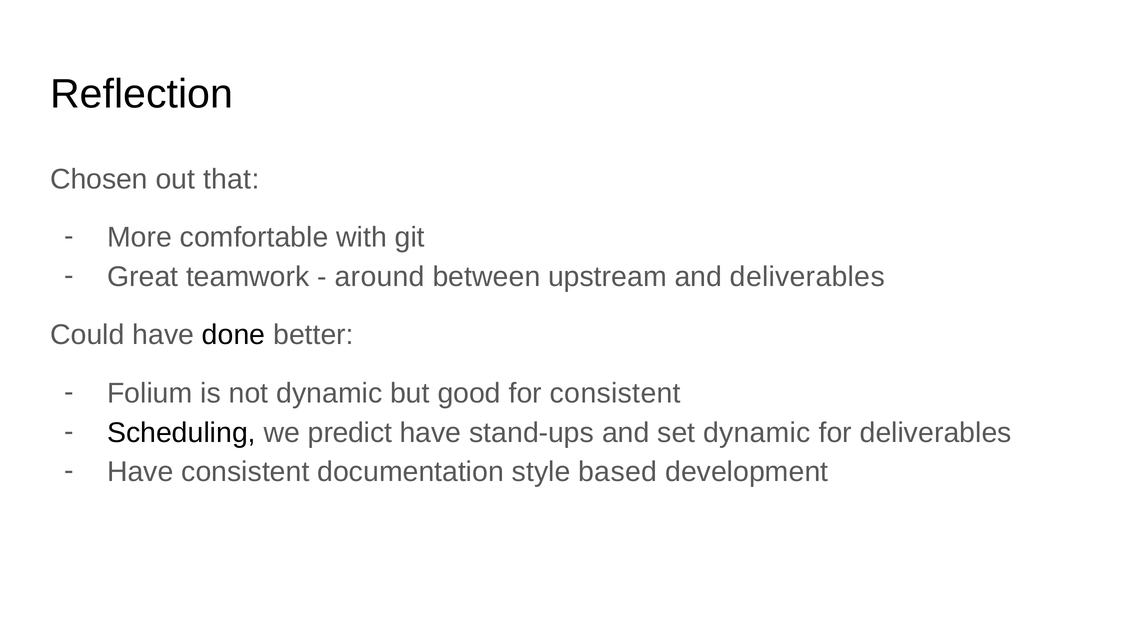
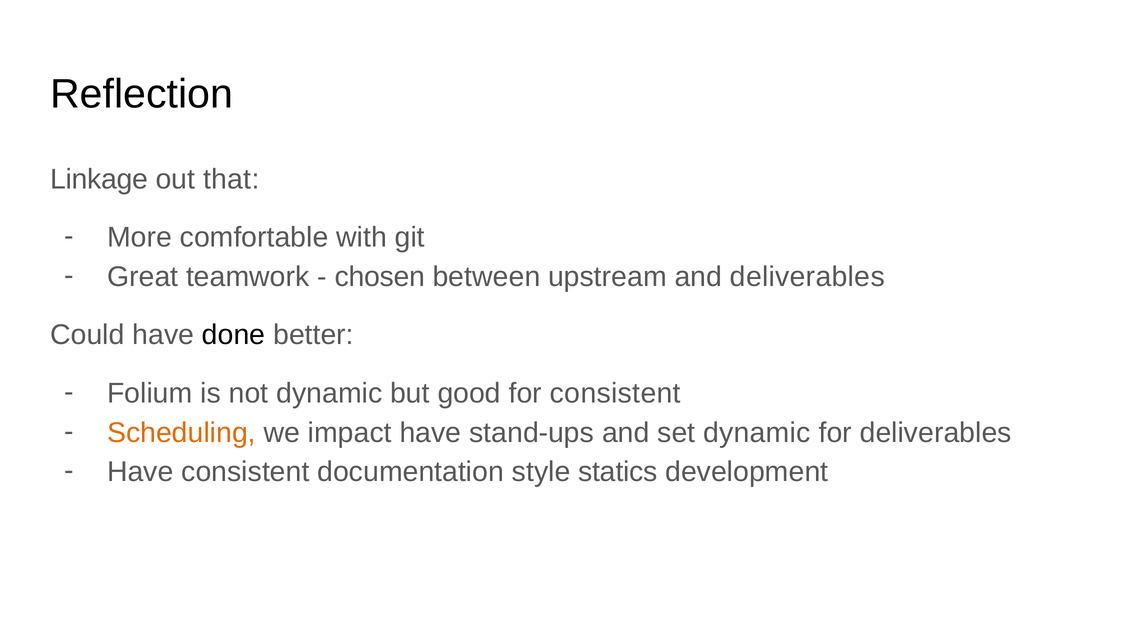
Chosen: Chosen -> Linkage
around: around -> chosen
Scheduling colour: black -> orange
predict: predict -> impact
based: based -> statics
